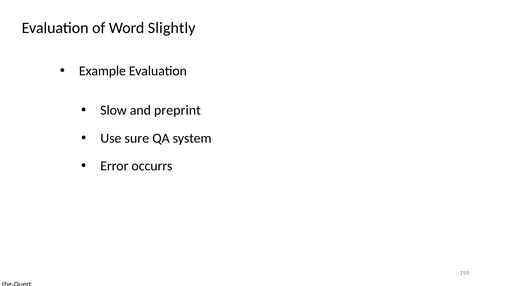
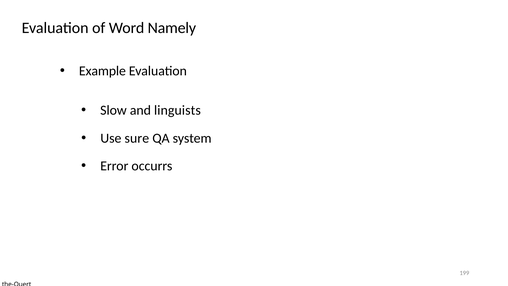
Slightly: Slightly -> Namely
preprint: preprint -> linguists
